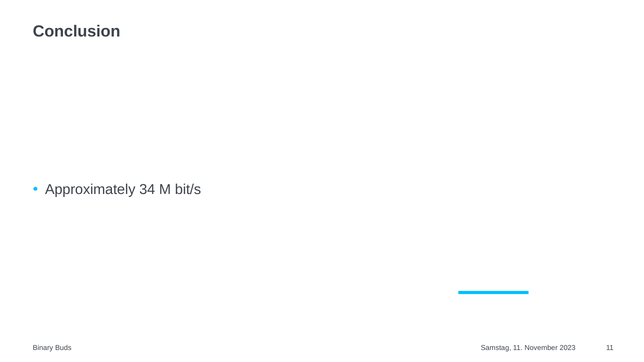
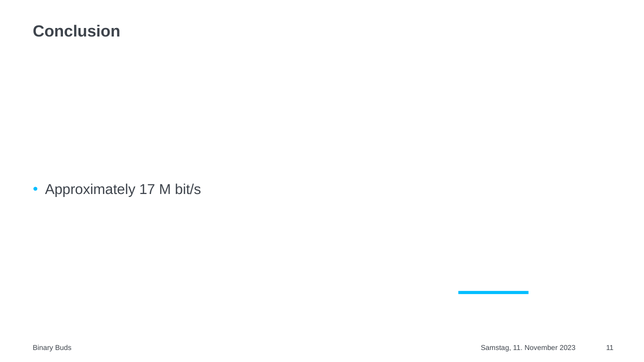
34: 34 -> 17
